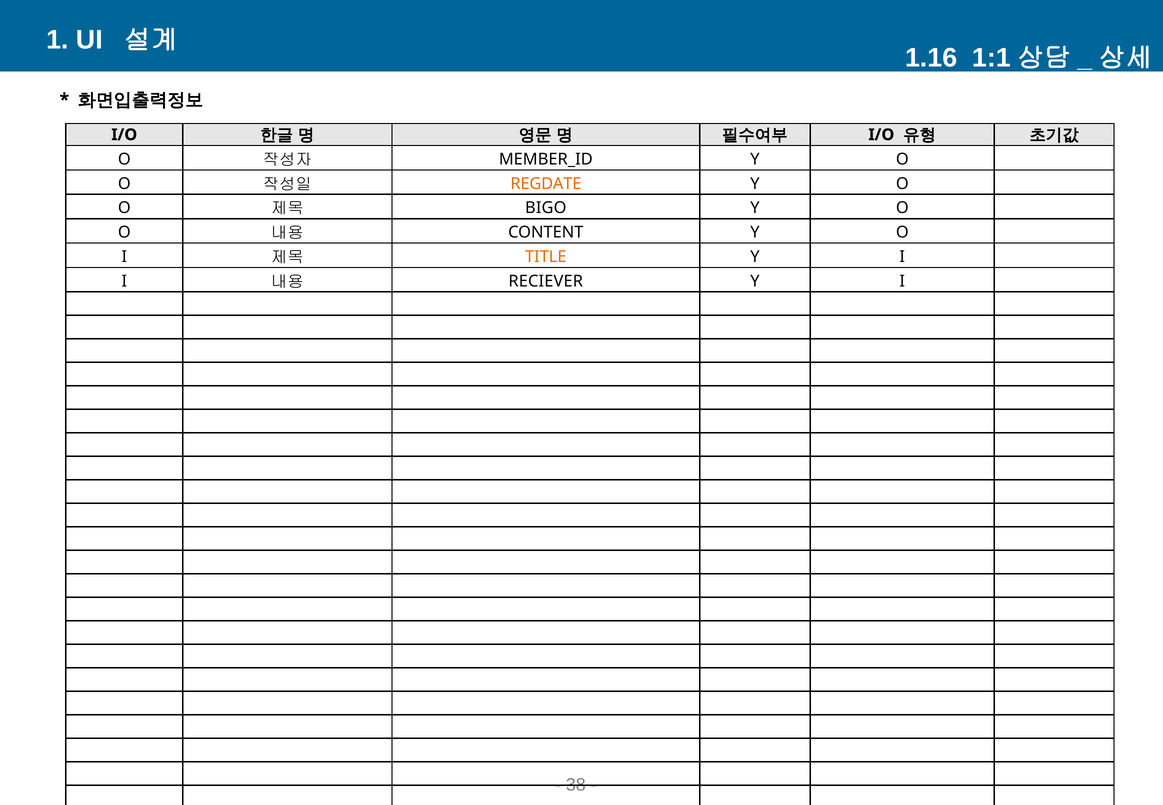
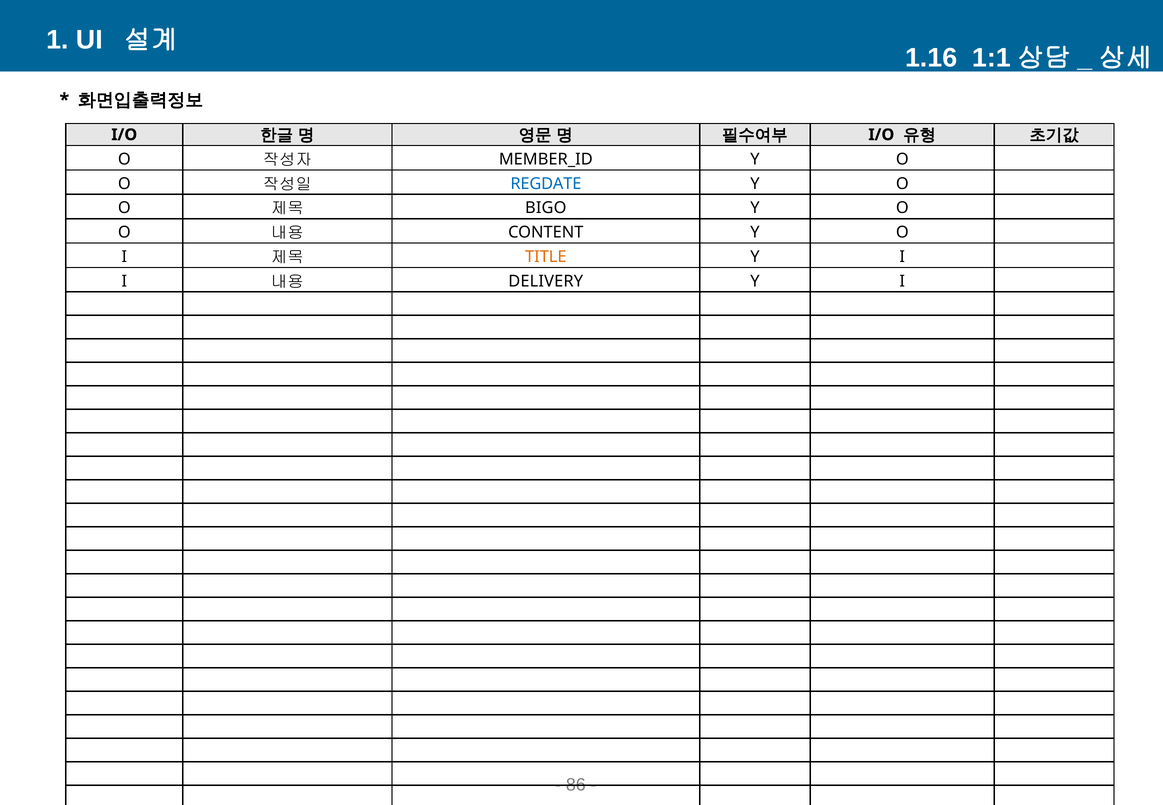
REGDATE colour: orange -> blue
RECIEVER: RECIEVER -> DELIVERY
38: 38 -> 86
